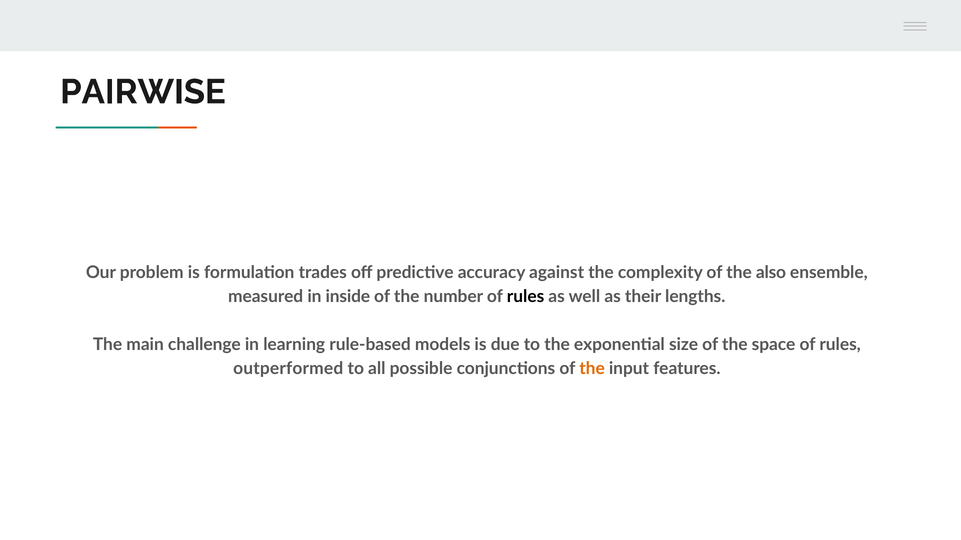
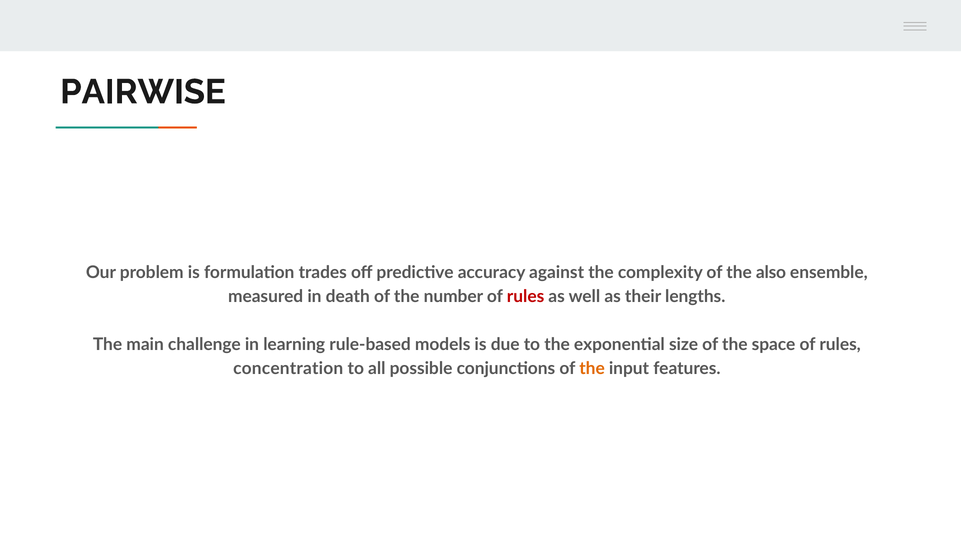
inside: inside -> death
rules at (526, 297) colour: black -> red
outperformed: outperformed -> concentration
